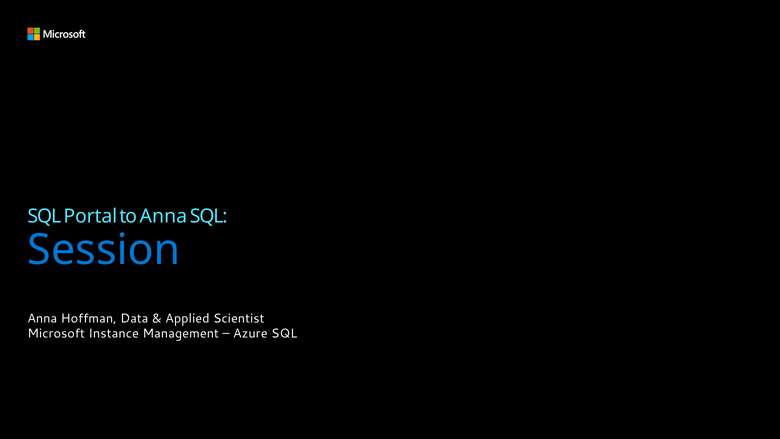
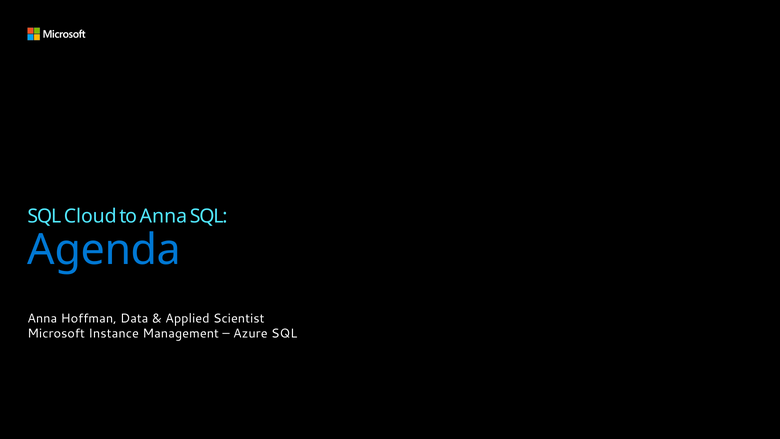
Portal: Portal -> Cloud
Session: Session -> Agenda
